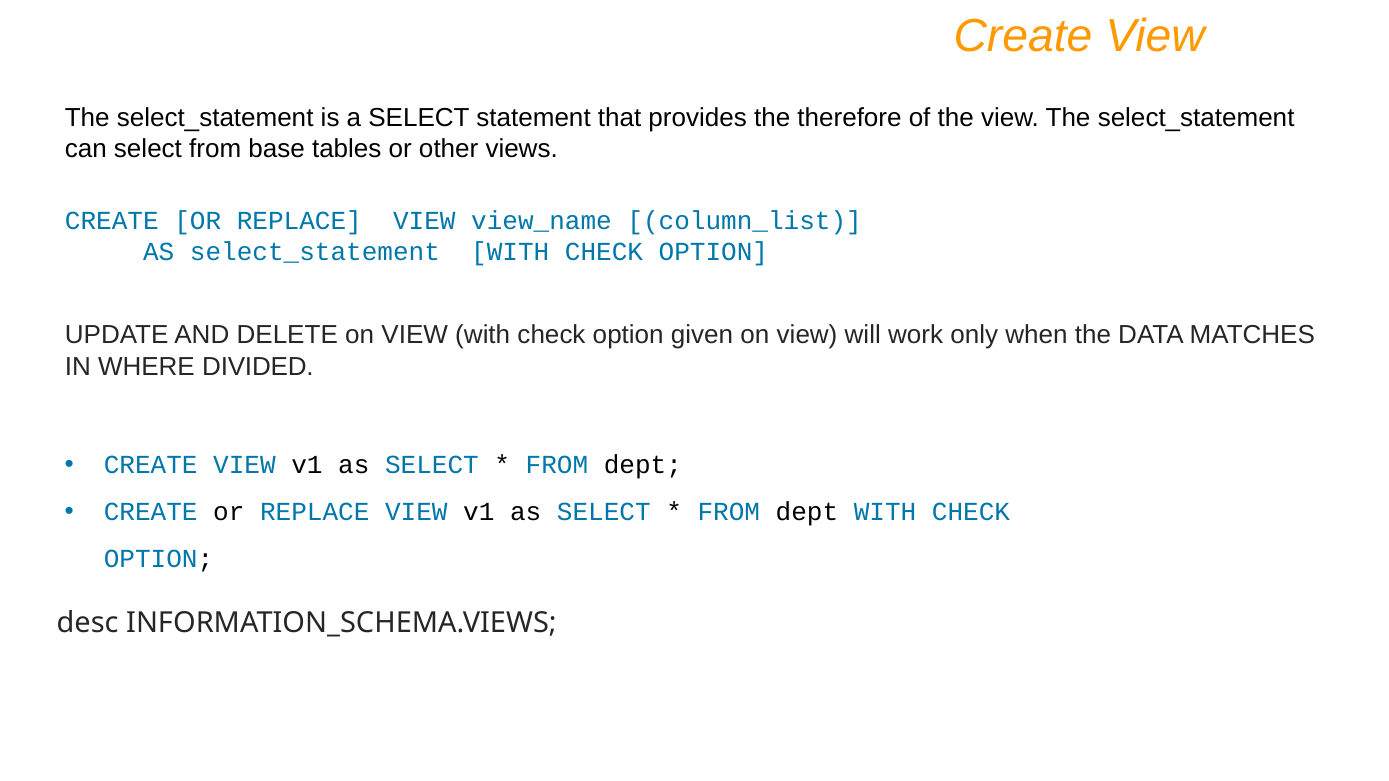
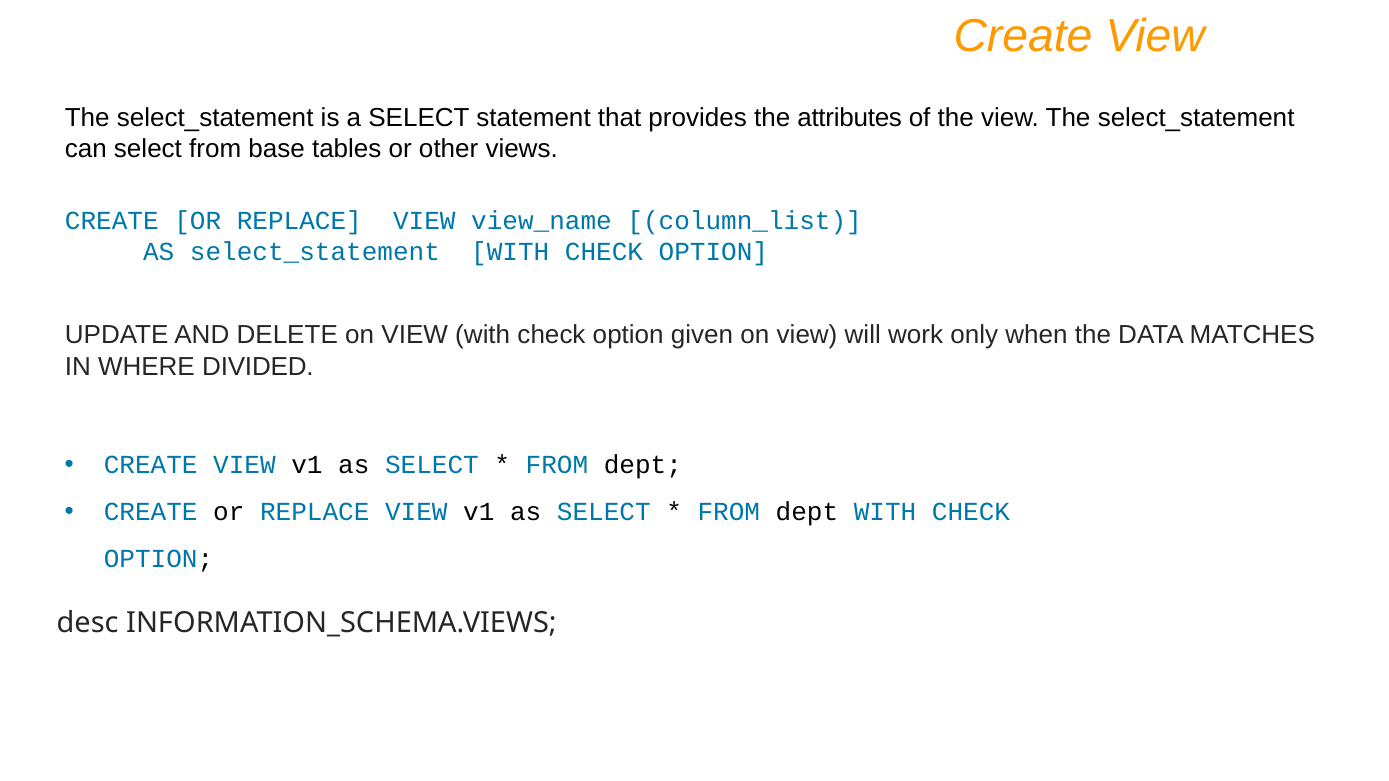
therefore: therefore -> attributes
